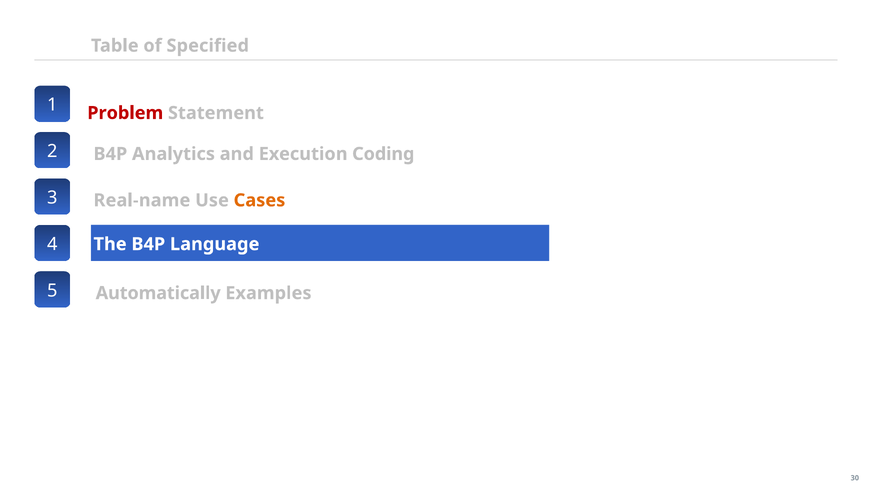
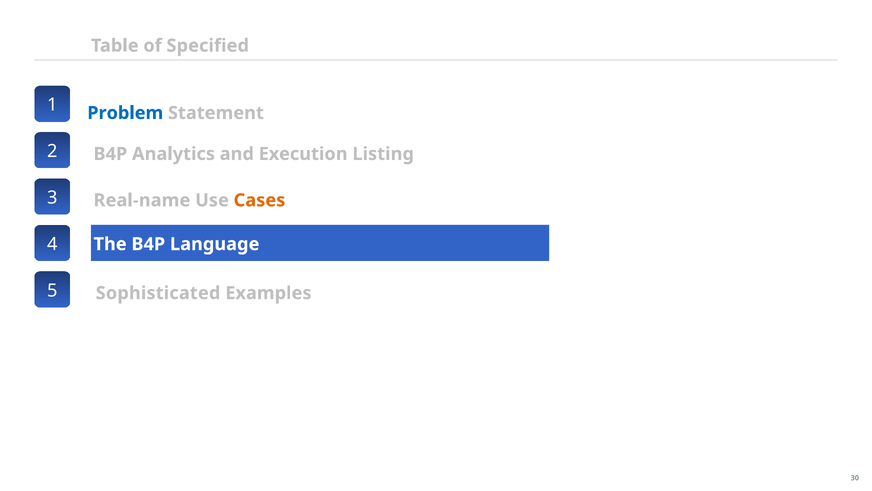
Problem colour: red -> blue
Coding: Coding -> Listing
Automatically: Automatically -> Sophisticated
